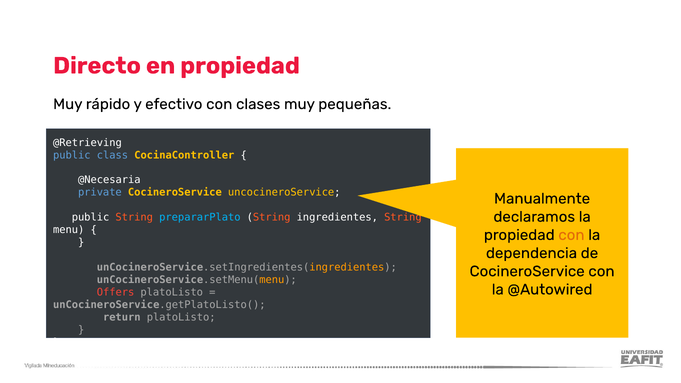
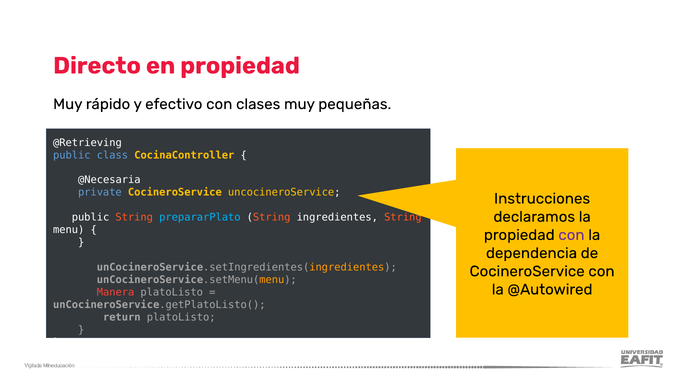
Manualmente: Manualmente -> Instrucciones
con at (571, 235) colour: orange -> purple
Offers: Offers -> Manera
